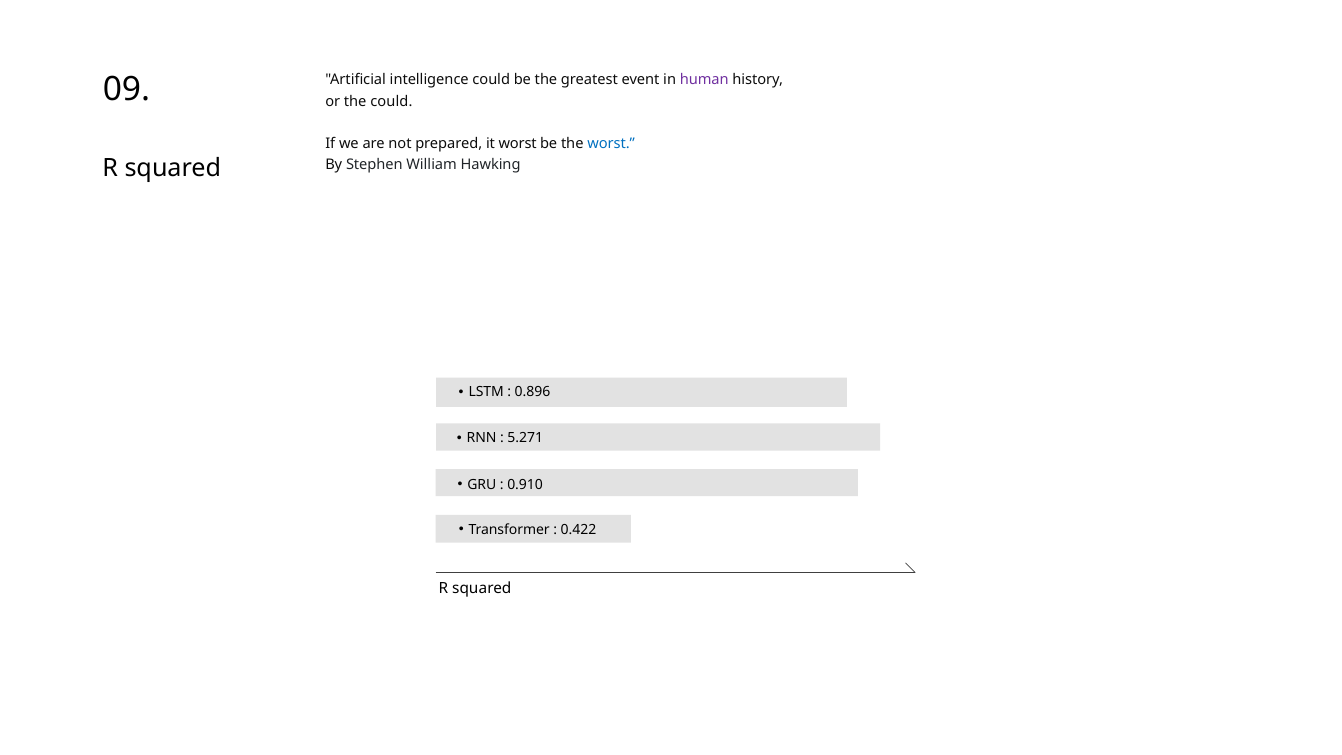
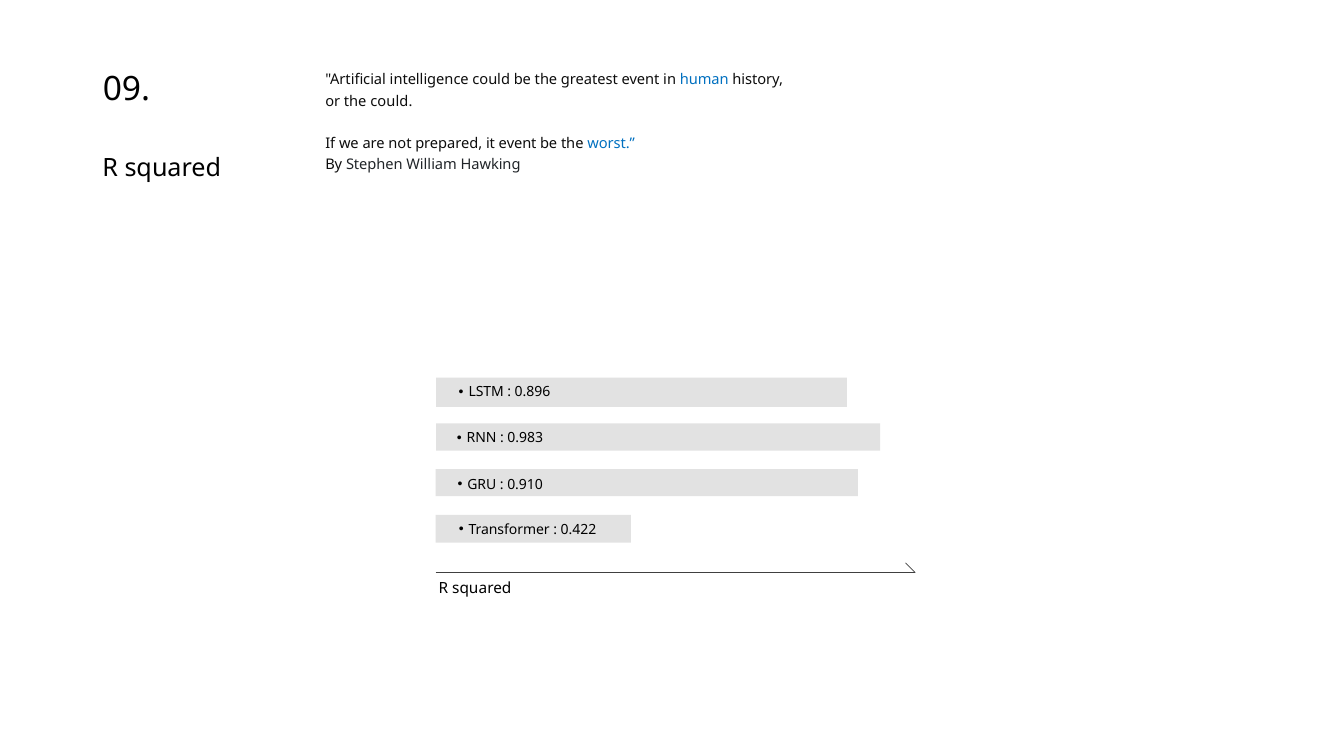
human colour: purple -> blue
it worst: worst -> event
5.271: 5.271 -> 0.983
